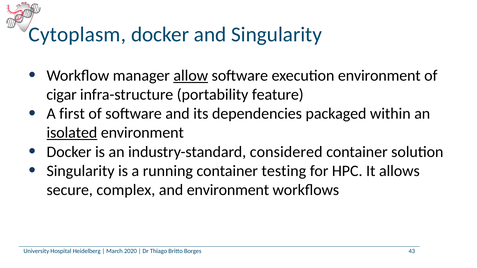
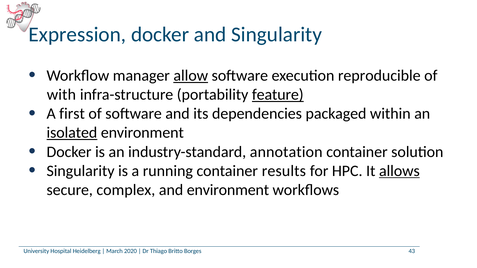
Cytoplasm: Cytoplasm -> Expression
execution environment: environment -> reproducible
cigar: cigar -> with
feature underline: none -> present
considered: considered -> annotation
testing: testing -> results
allows underline: none -> present
